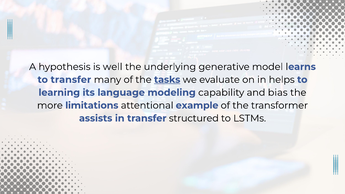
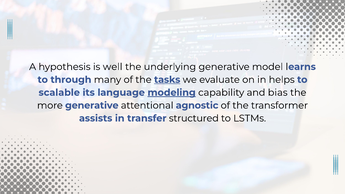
to transfer: transfer -> through
learning: learning -> scalable
modeling underline: none -> present
more limitations: limitations -> generative
example: example -> agnostic
